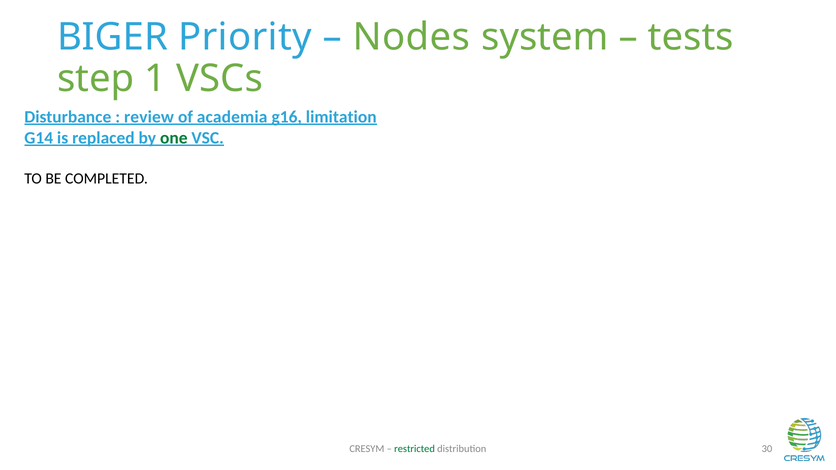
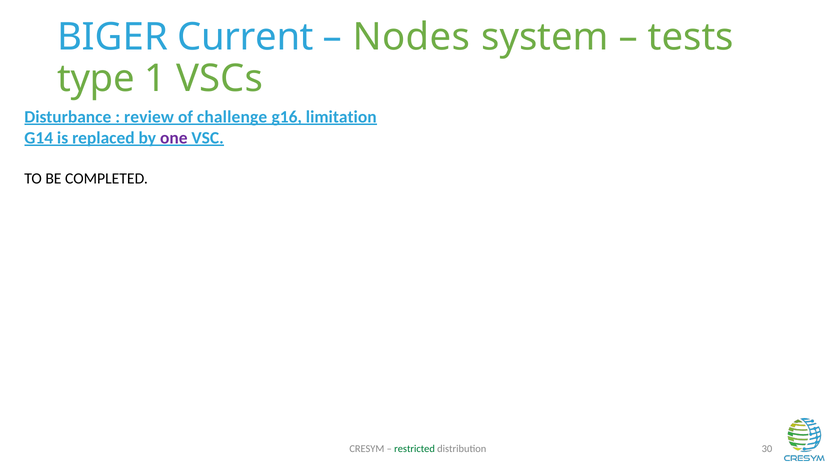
Priority: Priority -> Current
step: step -> type
academia: academia -> challenge
one colour: green -> purple
